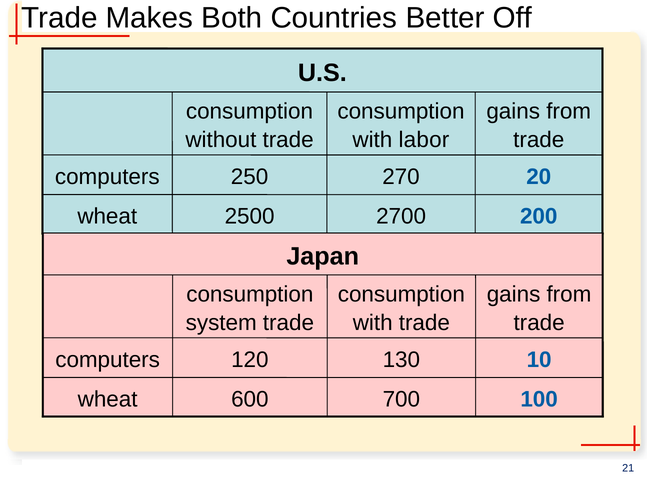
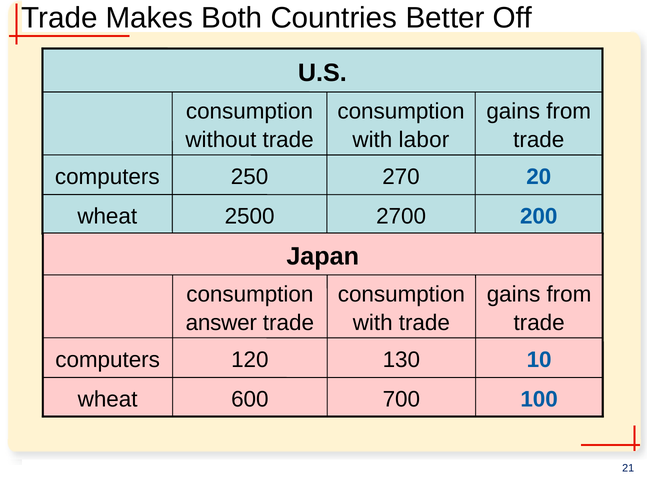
system: system -> answer
